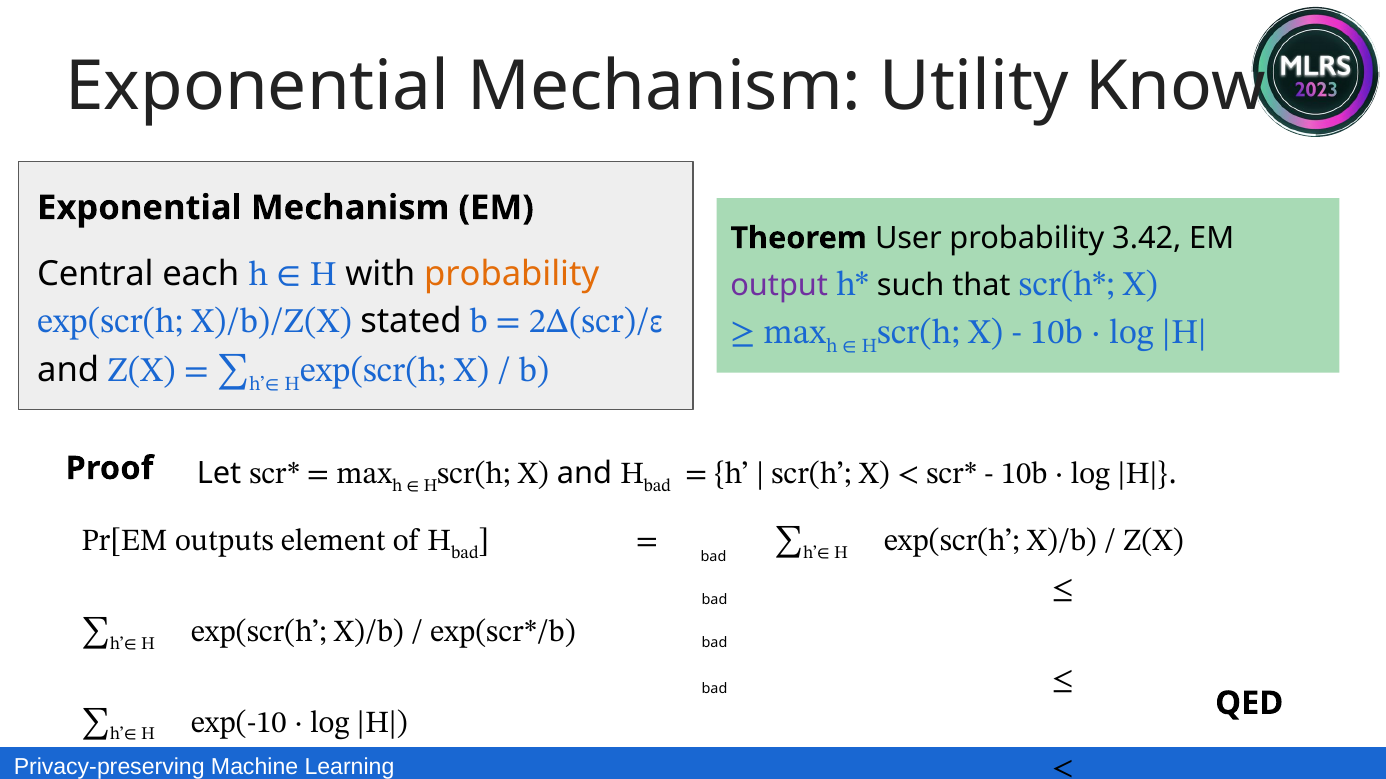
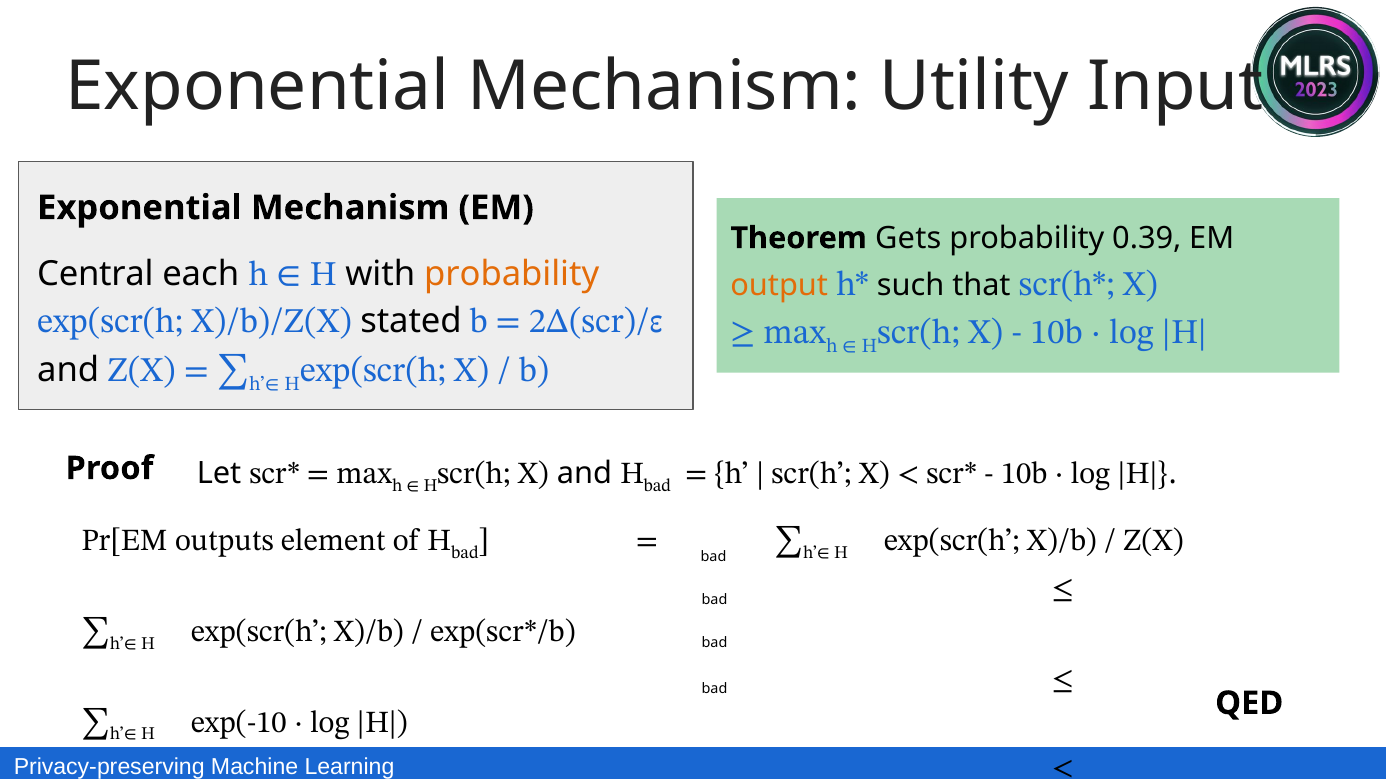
Know: Know -> Input
User: User -> Gets
3.42: 3.42 -> 0.39
output colour: purple -> orange
